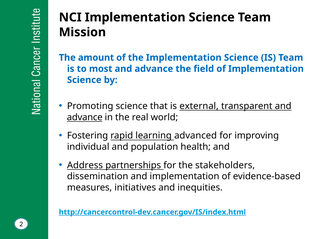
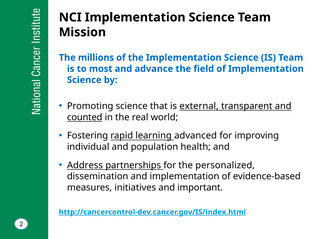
amount: amount -> millions
advance at (85, 117): advance -> counted
stakeholders: stakeholders -> personalized
inequities: inequities -> important
